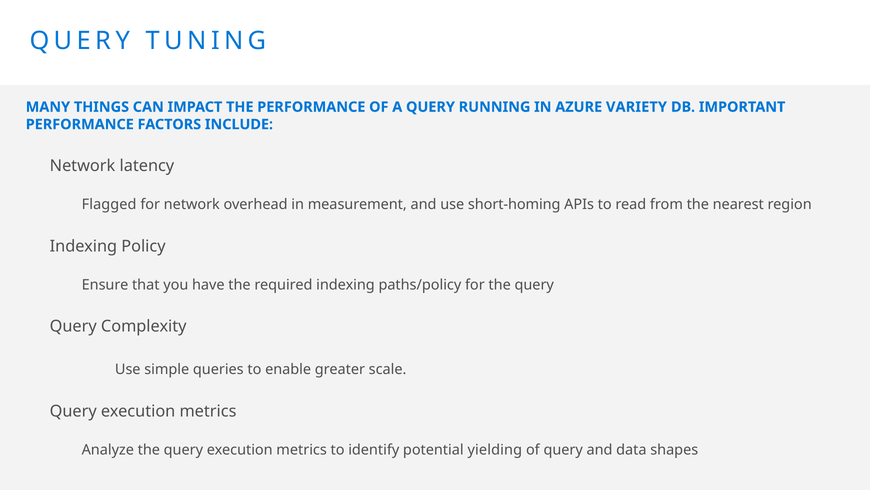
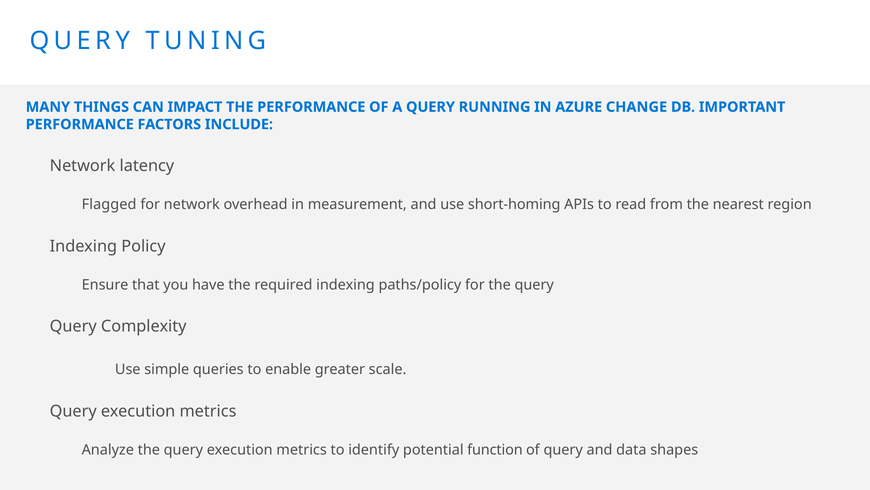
VARIETY: VARIETY -> CHANGE
yielding: yielding -> function
